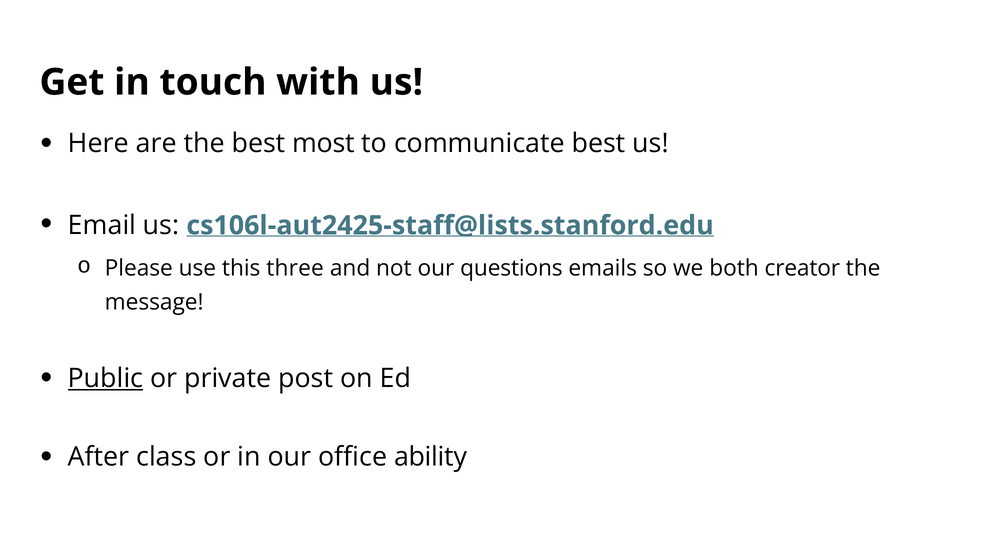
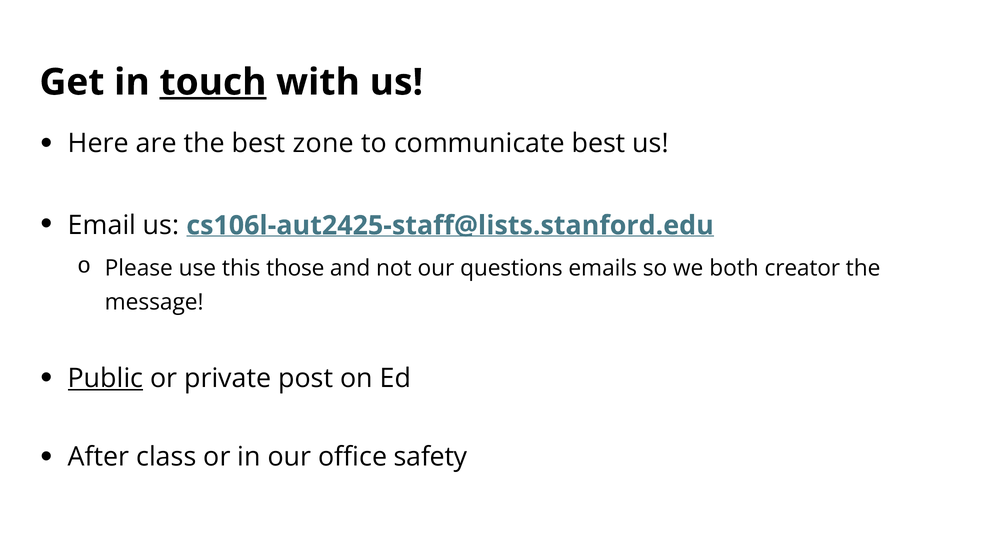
touch underline: none -> present
most: most -> zone
three: three -> those
ability: ability -> safety
